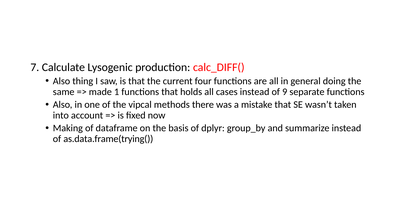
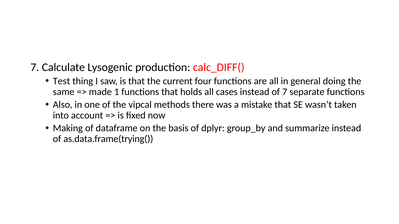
Also at (61, 81): Also -> Test
of 9: 9 -> 7
